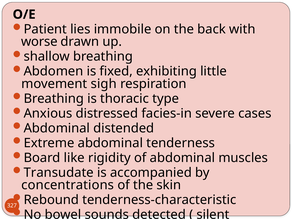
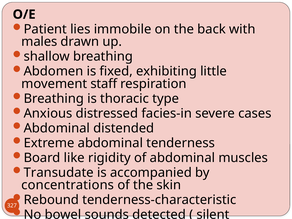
worse: worse -> males
sigh: sigh -> staff
